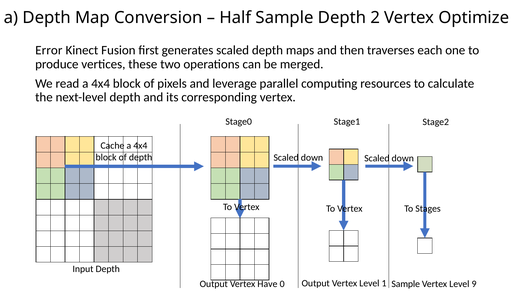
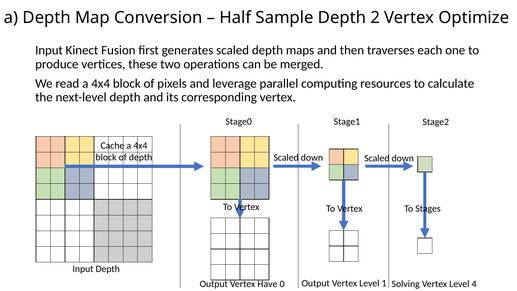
Error at (49, 50): Error -> Input
1 Sample: Sample -> Solving
9: 9 -> 4
